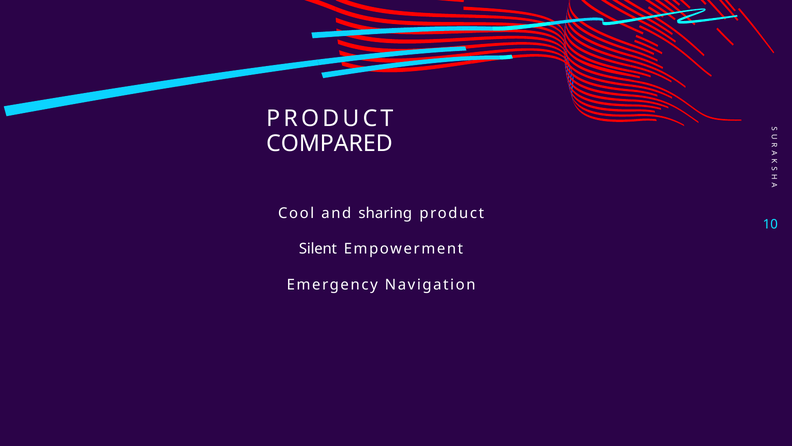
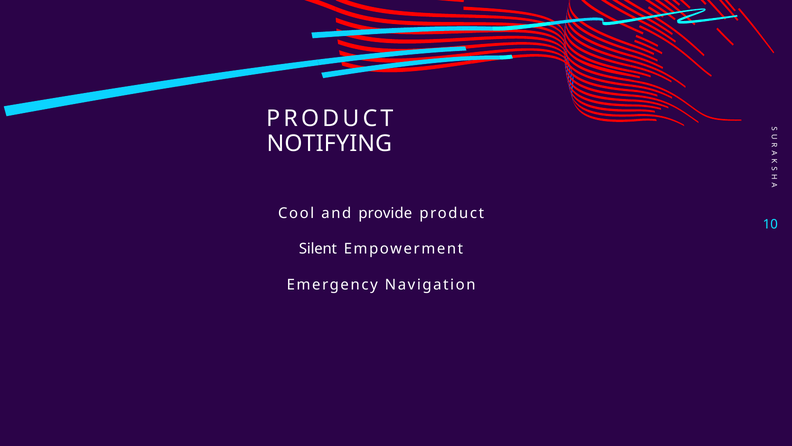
COMPARED: COMPARED -> NOTIFYING
sharing: sharing -> provide
